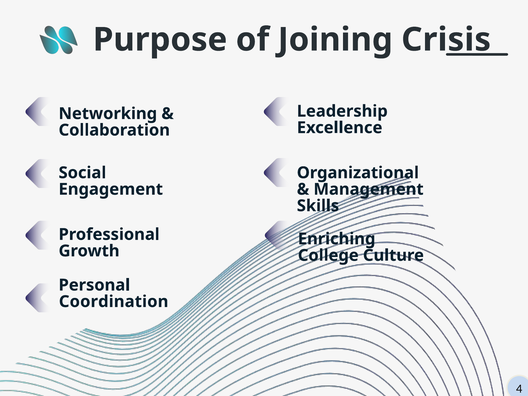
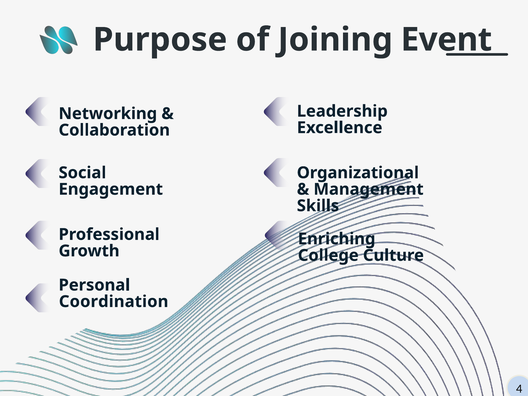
Crisis: Crisis -> Event
